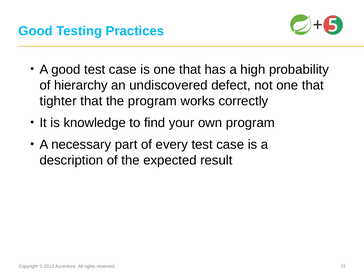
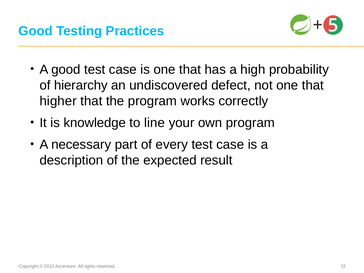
tighter: tighter -> higher
find: find -> line
